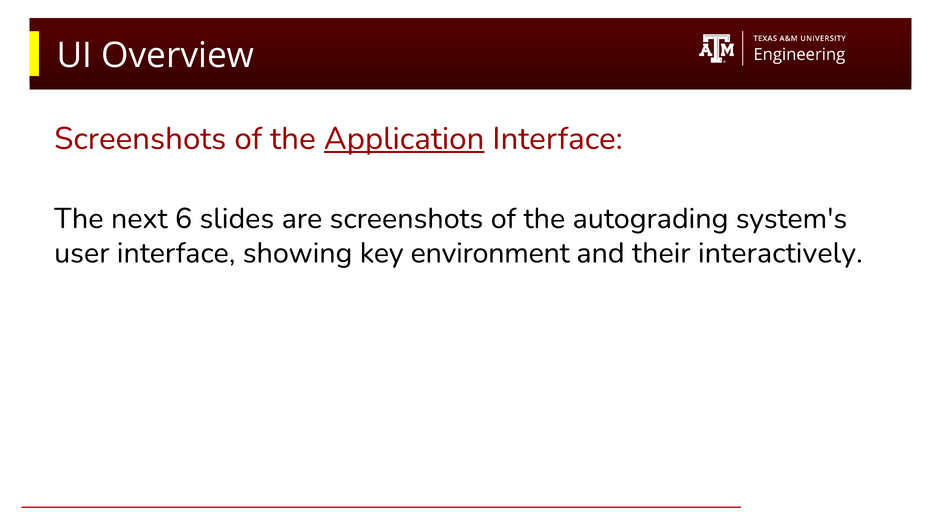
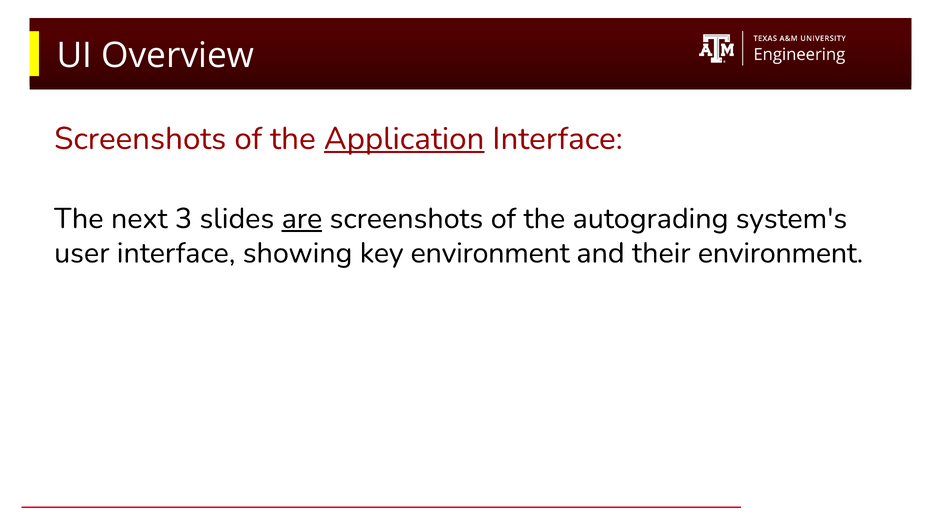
6: 6 -> 3
are underline: none -> present
their interactively: interactively -> environment
